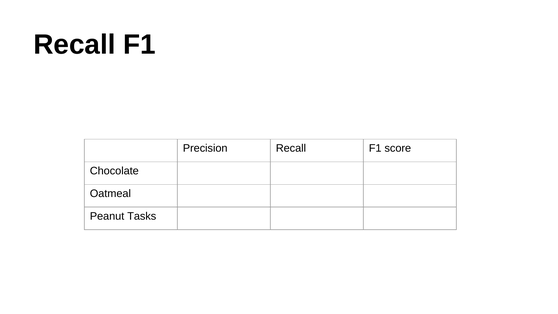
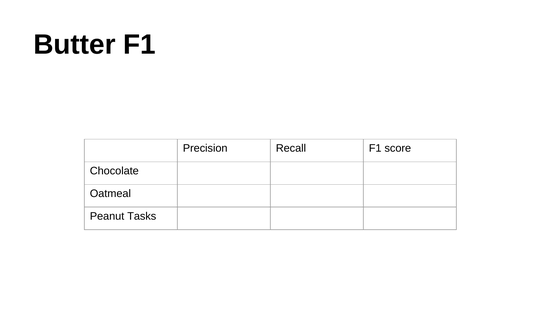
Recall at (75, 44): Recall -> Butter
